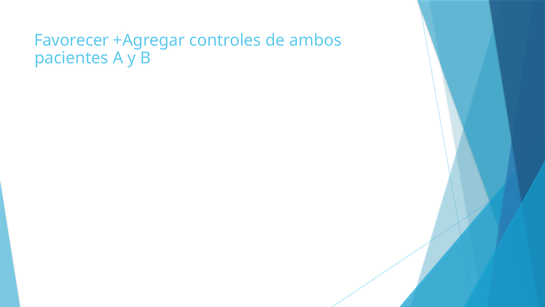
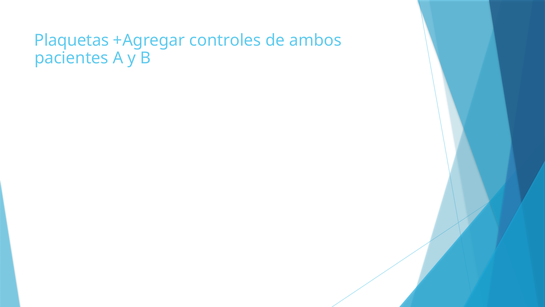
Favorecer: Favorecer -> Plaquetas
